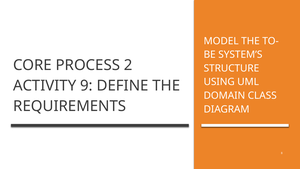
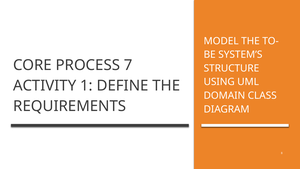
2: 2 -> 7
9: 9 -> 1
